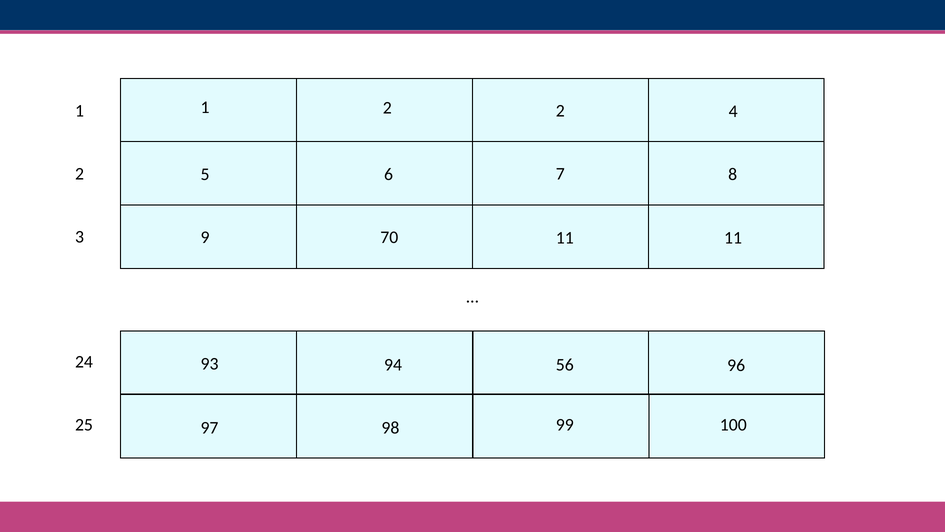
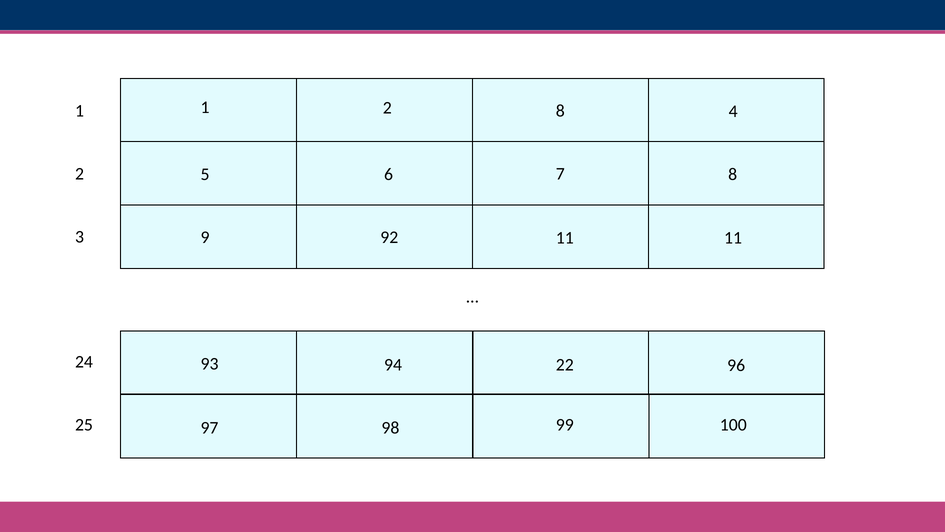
2 2: 2 -> 8
70: 70 -> 92
56: 56 -> 22
